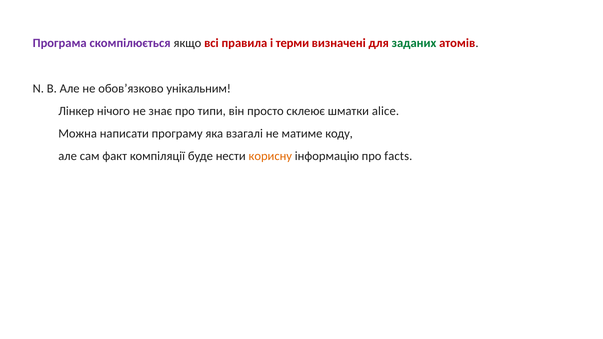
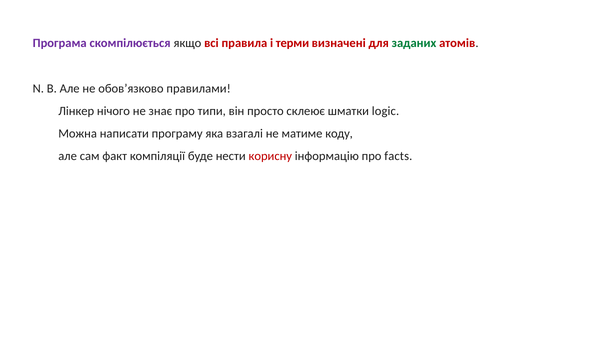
унікальним: унікальним -> правилами
alice: alice -> logic
корисну colour: orange -> red
